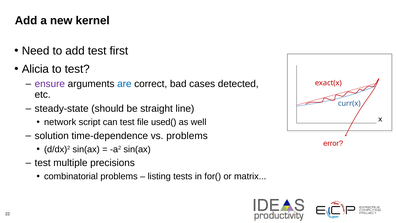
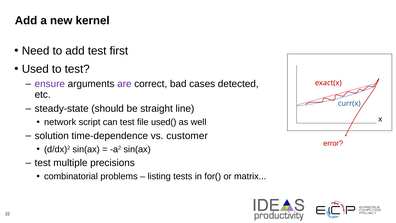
Alicia: Alicia -> Used
are colour: blue -> purple
vs problems: problems -> customer
